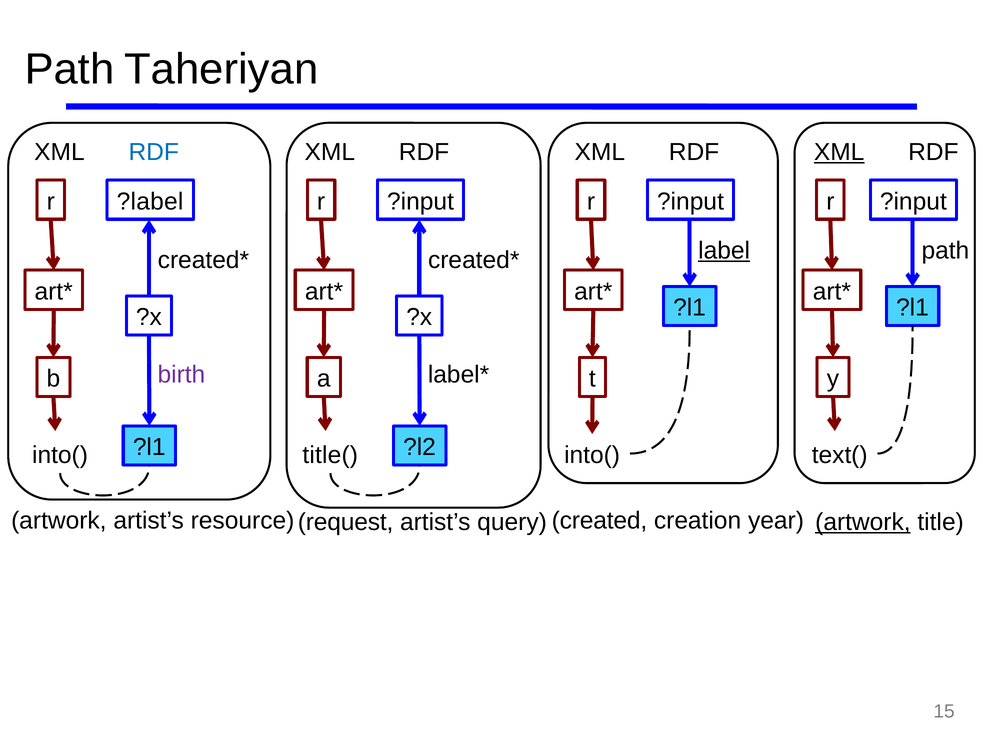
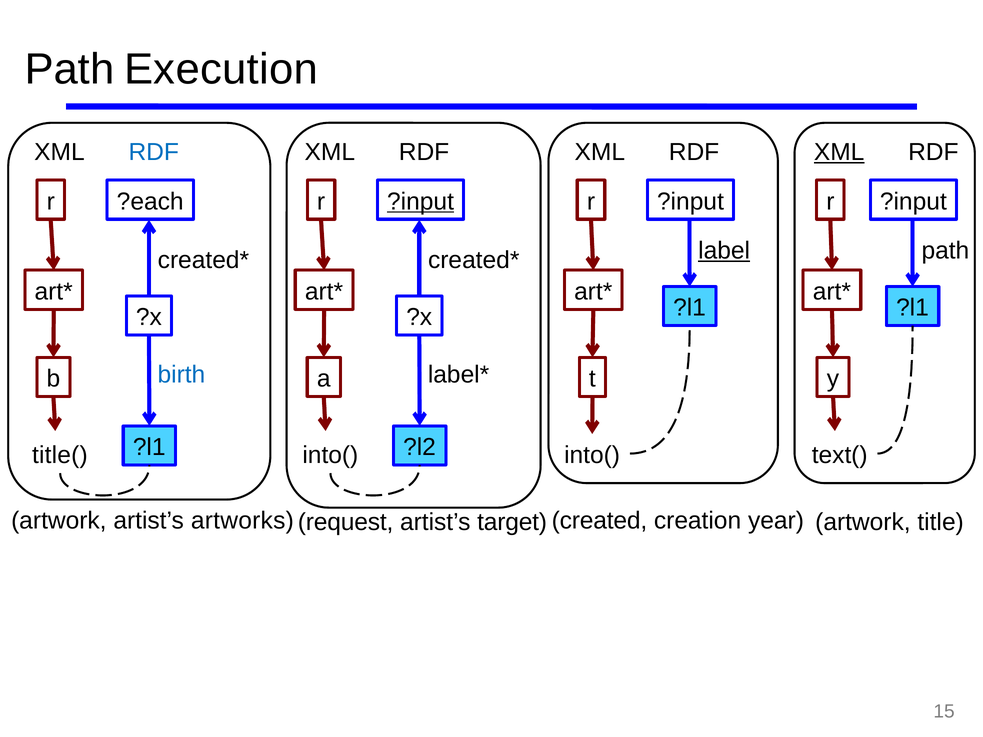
Taheriyan: Taheriyan -> Execution
?label: ?label -> ?each
?input at (421, 201) underline: none -> present
birth colour: purple -> blue
into( at (60, 455): into( -> title(
title( at (330, 455): title( -> into(
resource: resource -> artworks
artwork at (863, 522) underline: present -> none
query: query -> target
